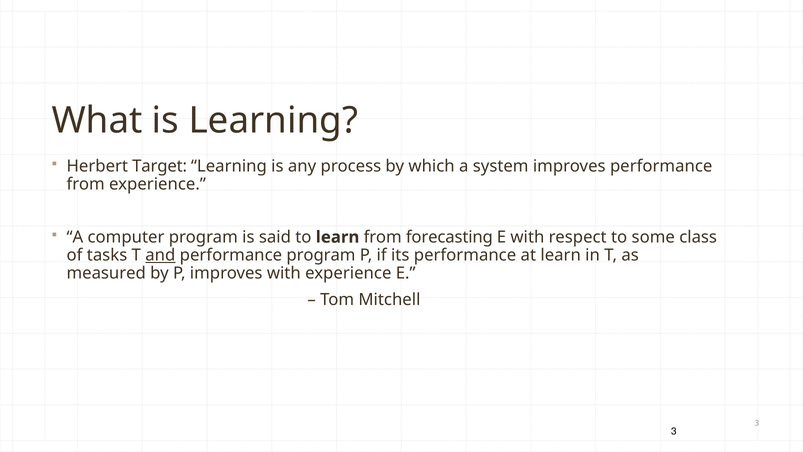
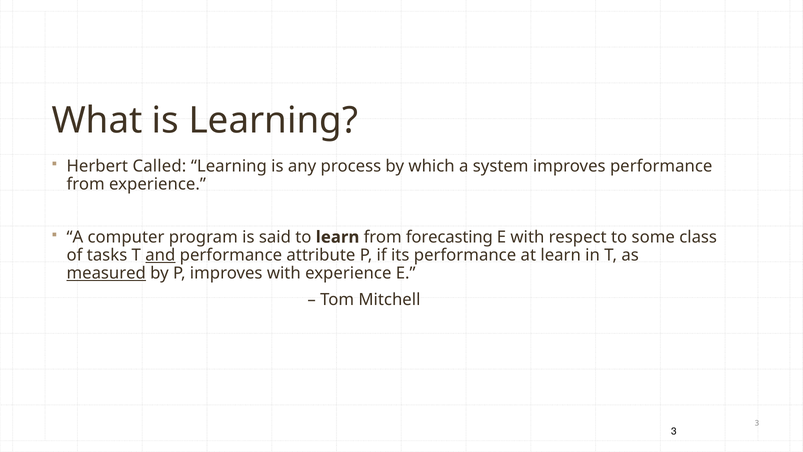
Target: Target -> Called
performance program: program -> attribute
measured underline: none -> present
